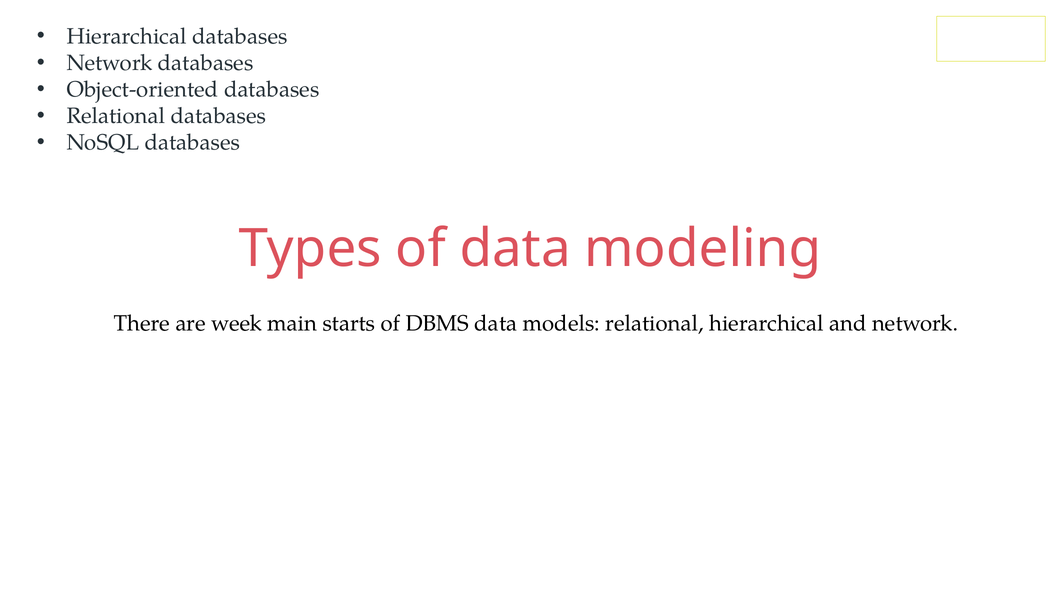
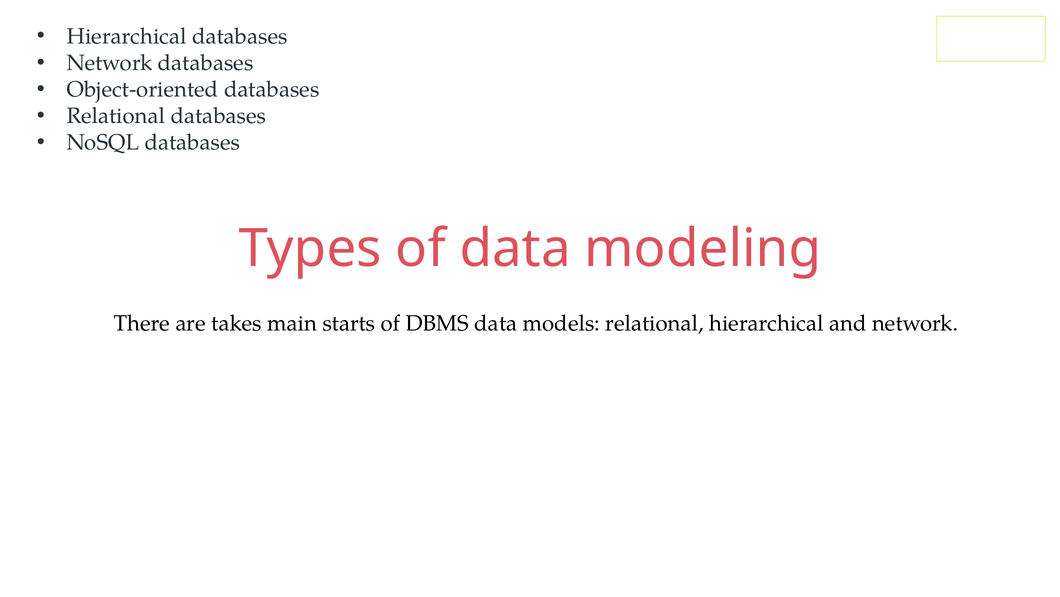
week: week -> takes
